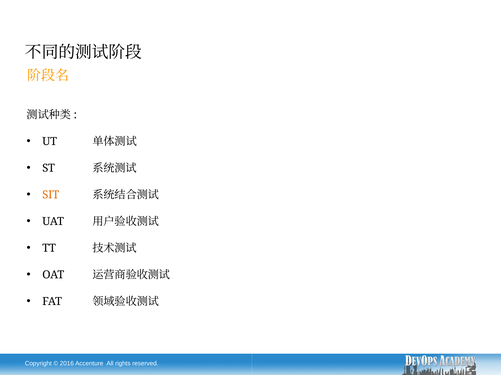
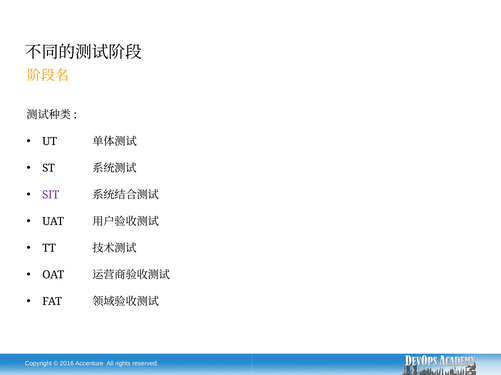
SIT colour: orange -> purple
